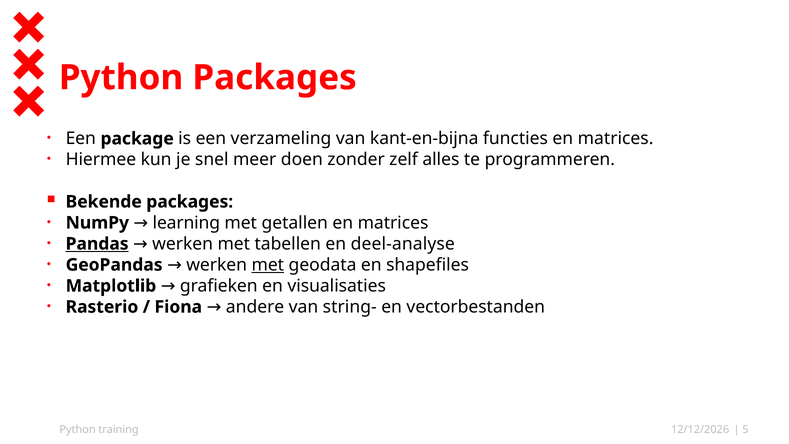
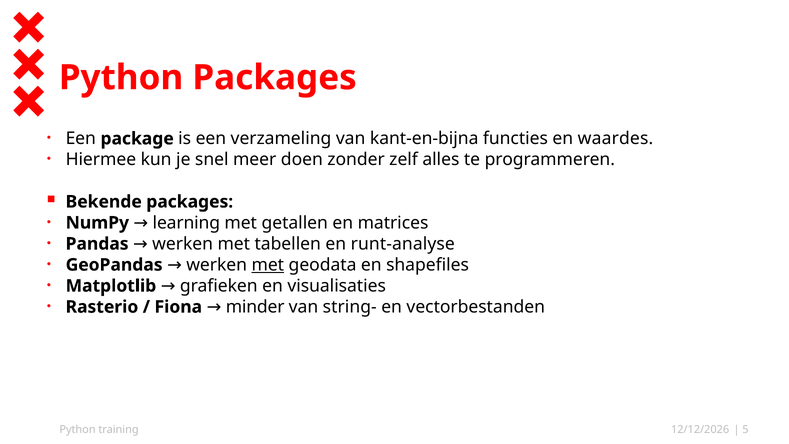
functies en matrices: matrices -> waardes
Pandas underline: present -> none
deel-analyse: deel-analyse -> runt-analyse
andere: andere -> minder
